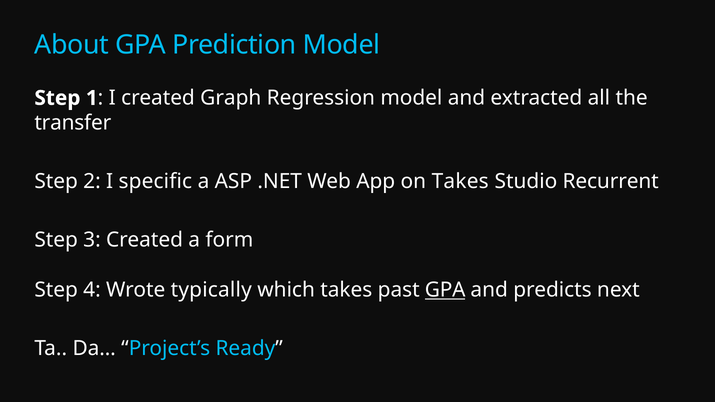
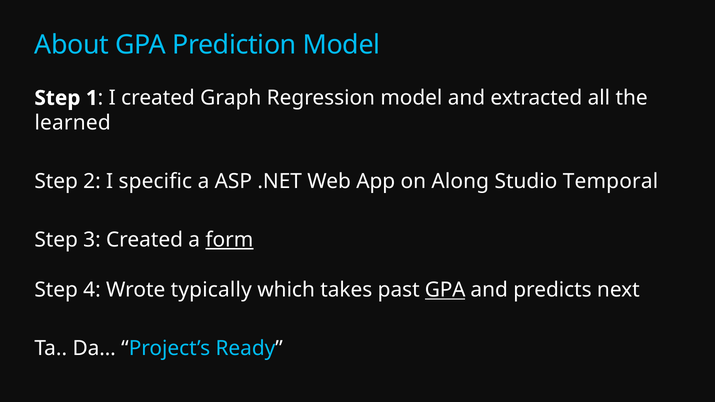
transfer: transfer -> learned
on Takes: Takes -> Along
Recurrent: Recurrent -> Temporal
form underline: none -> present
